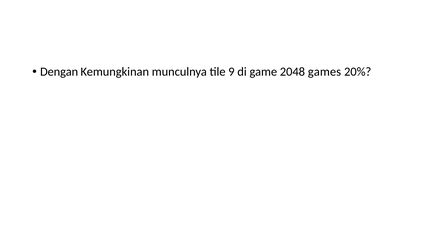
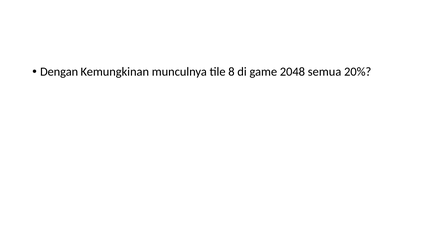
9: 9 -> 8
games: games -> semua
